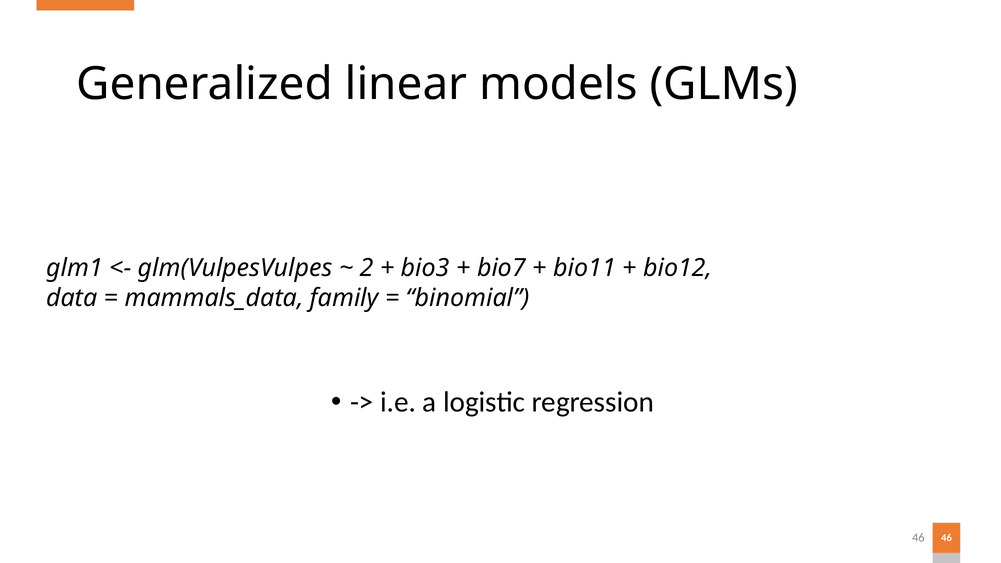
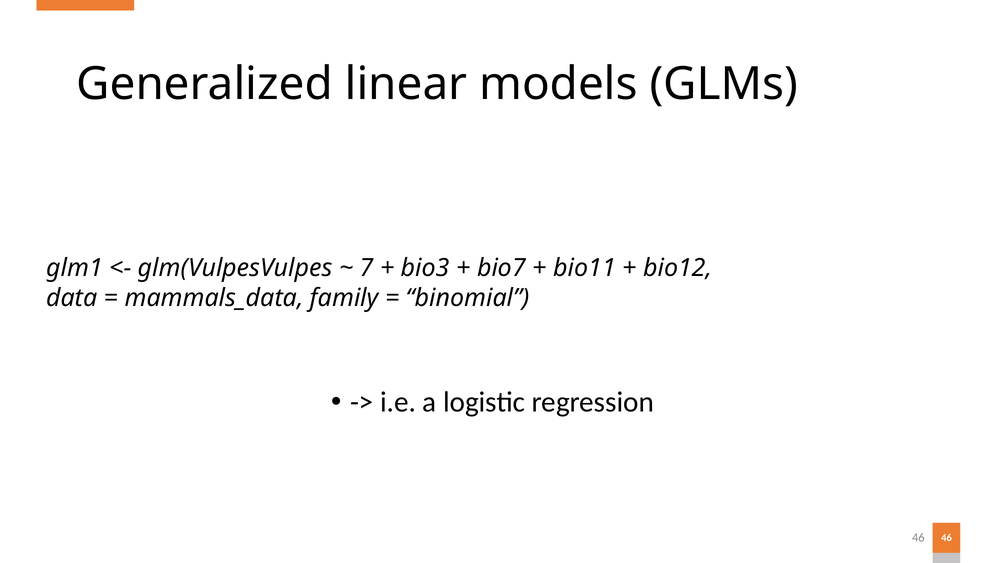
2: 2 -> 7
